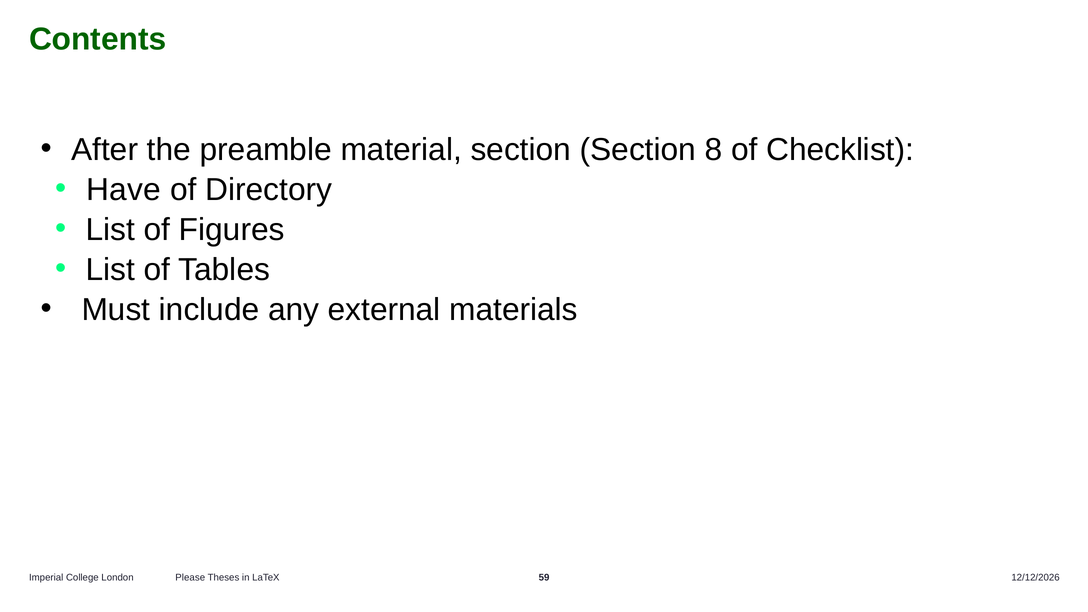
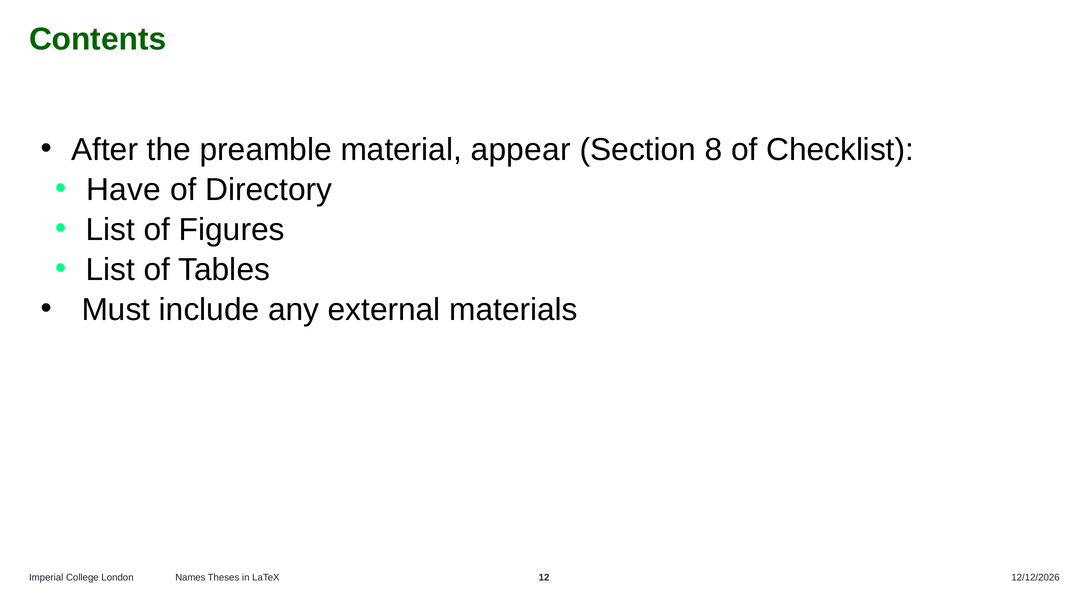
material section: section -> appear
Please: Please -> Names
59: 59 -> 12
